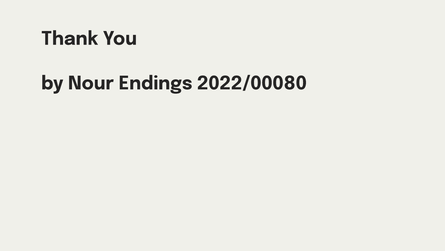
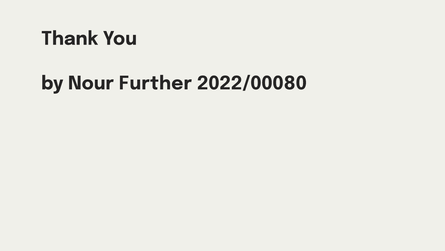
Endings: Endings -> Further
